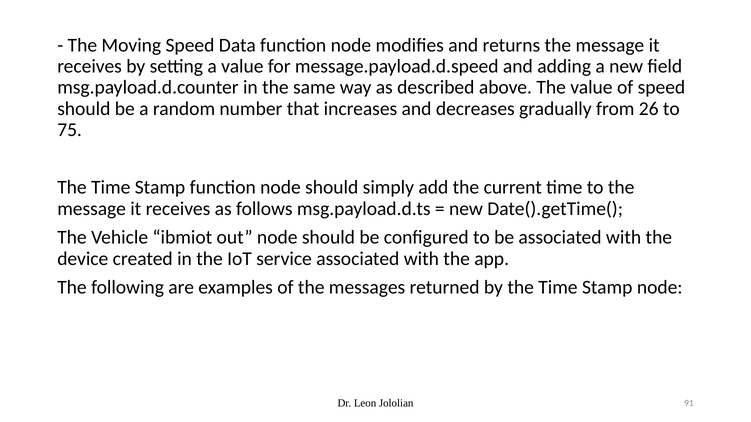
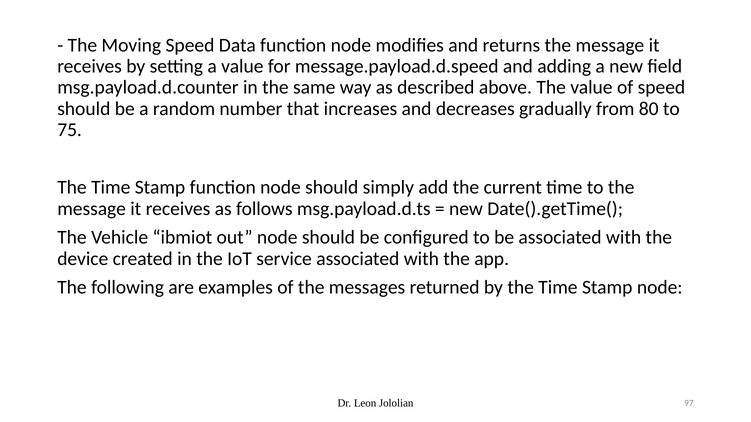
26: 26 -> 80
91: 91 -> 97
